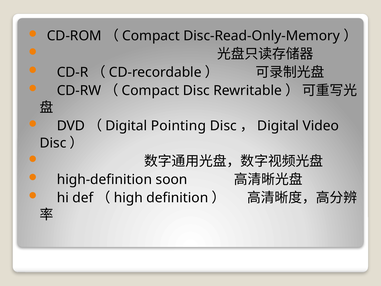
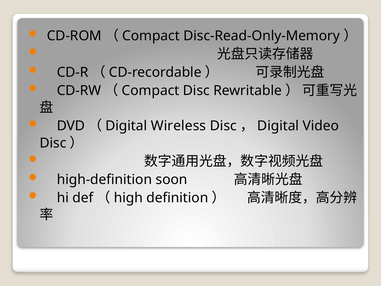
Pointing: Pointing -> Wireless
